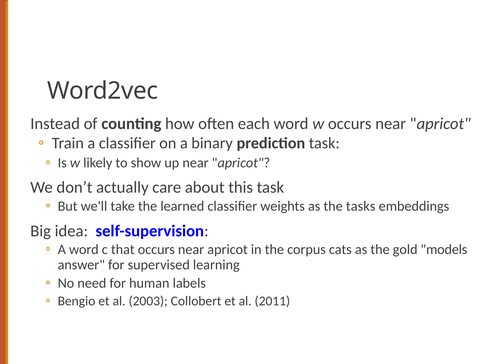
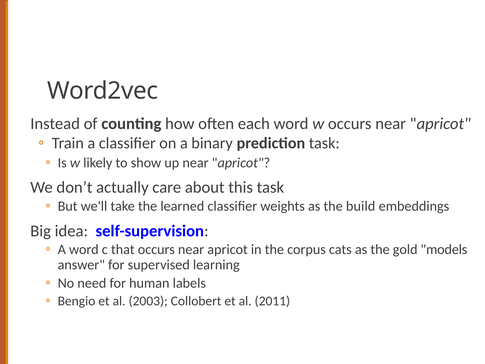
tasks: tasks -> build
